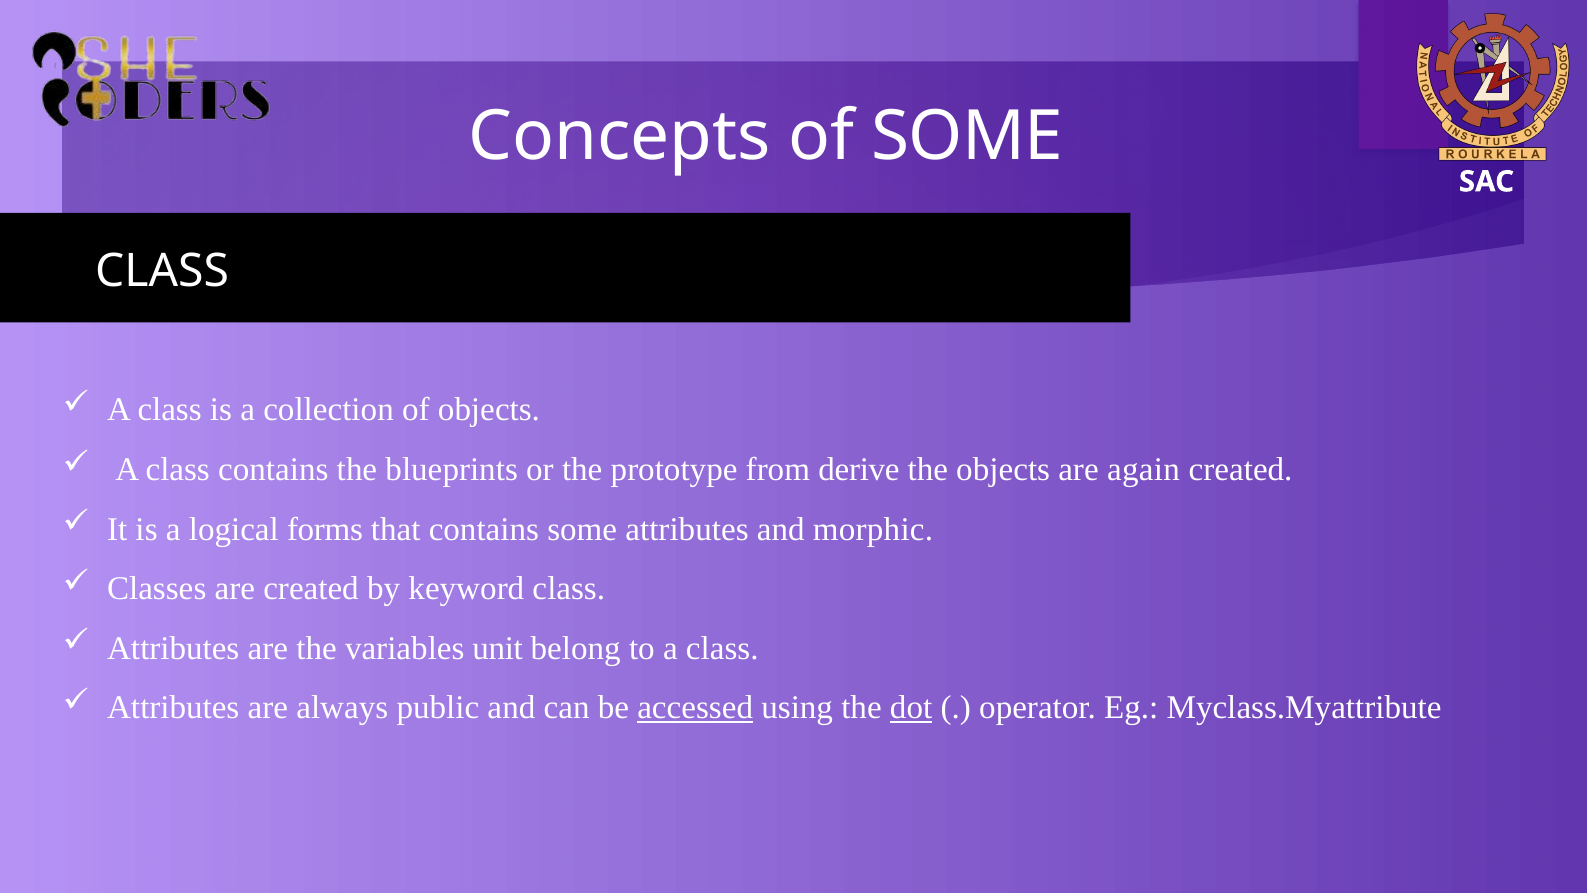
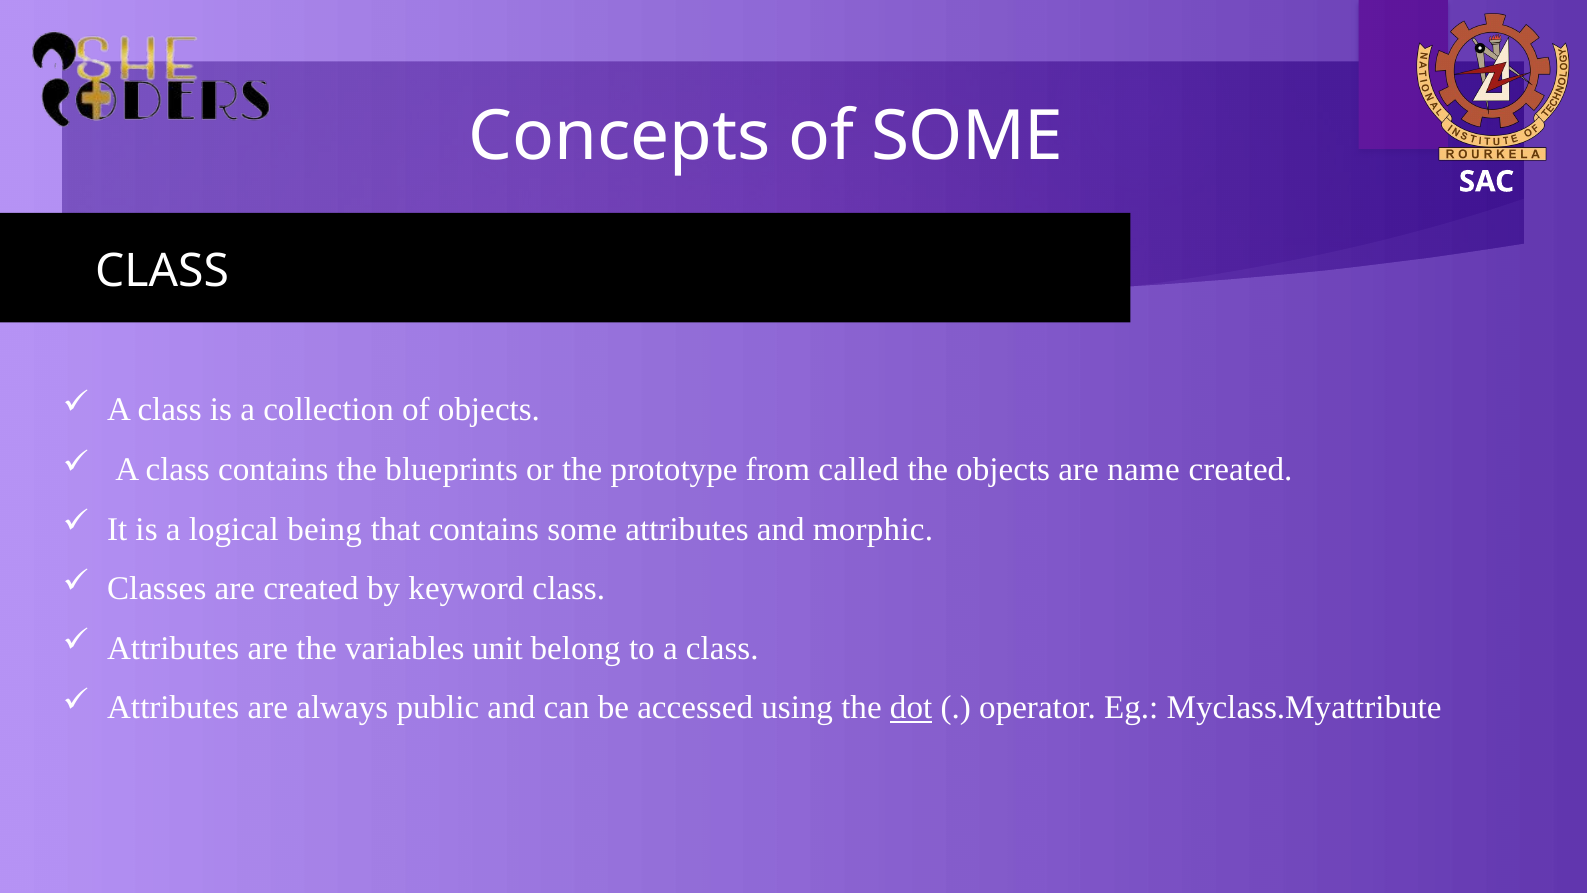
derive: derive -> called
again: again -> name
forms: forms -> being
accessed underline: present -> none
